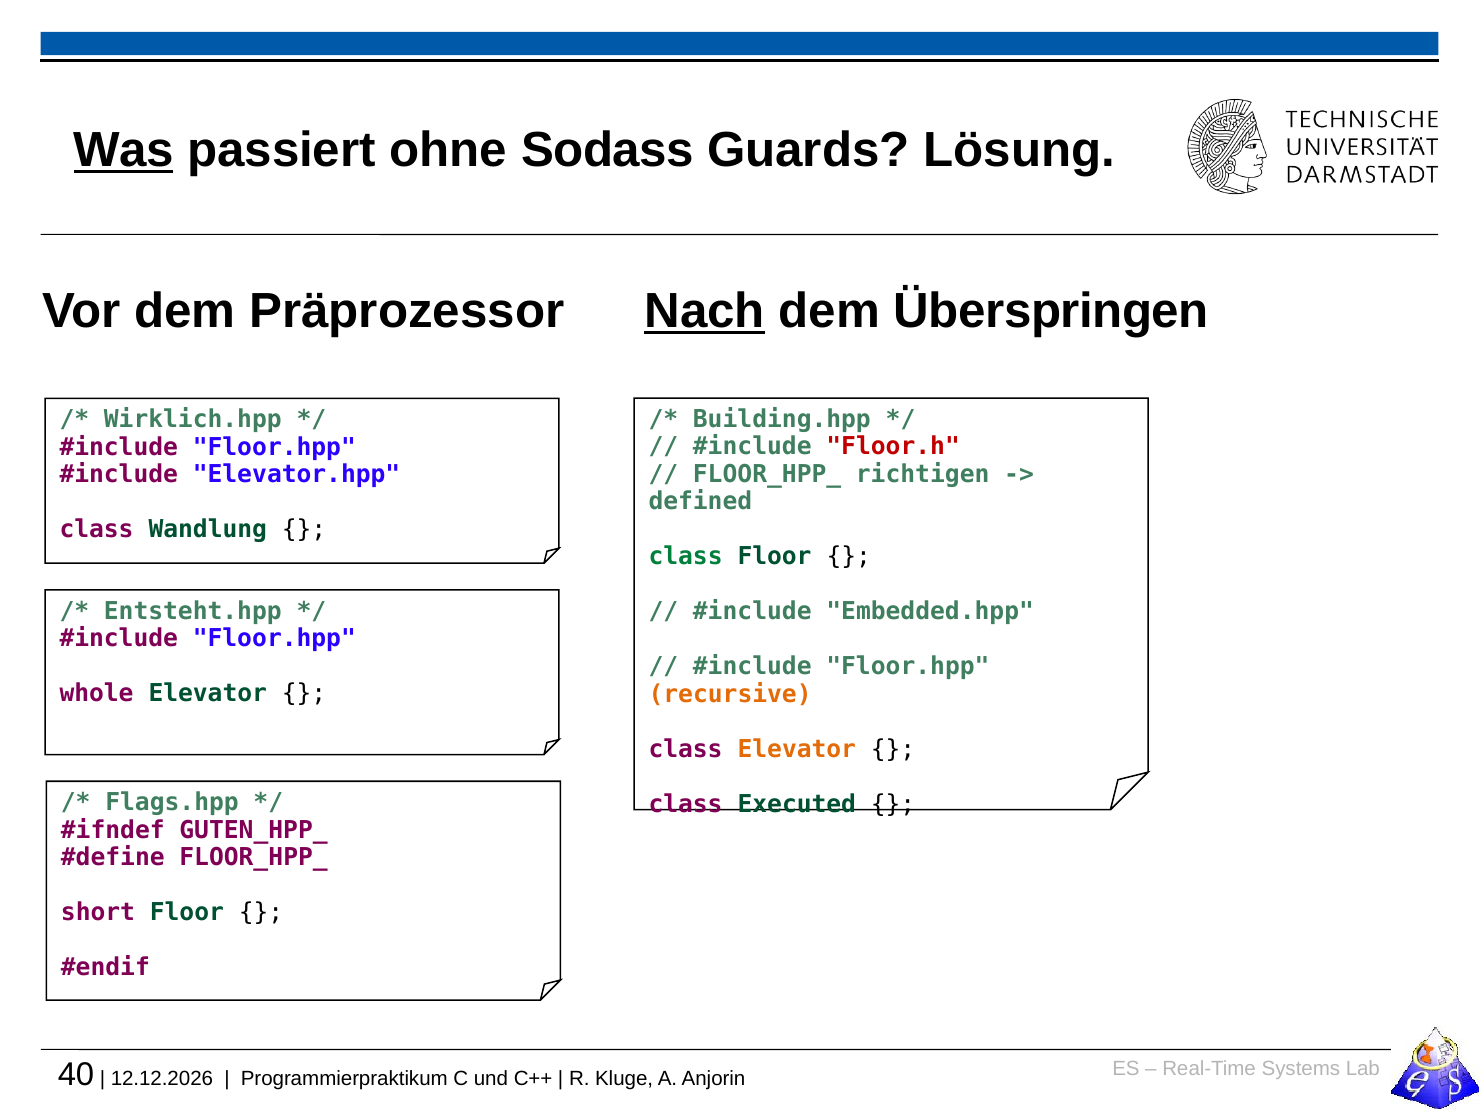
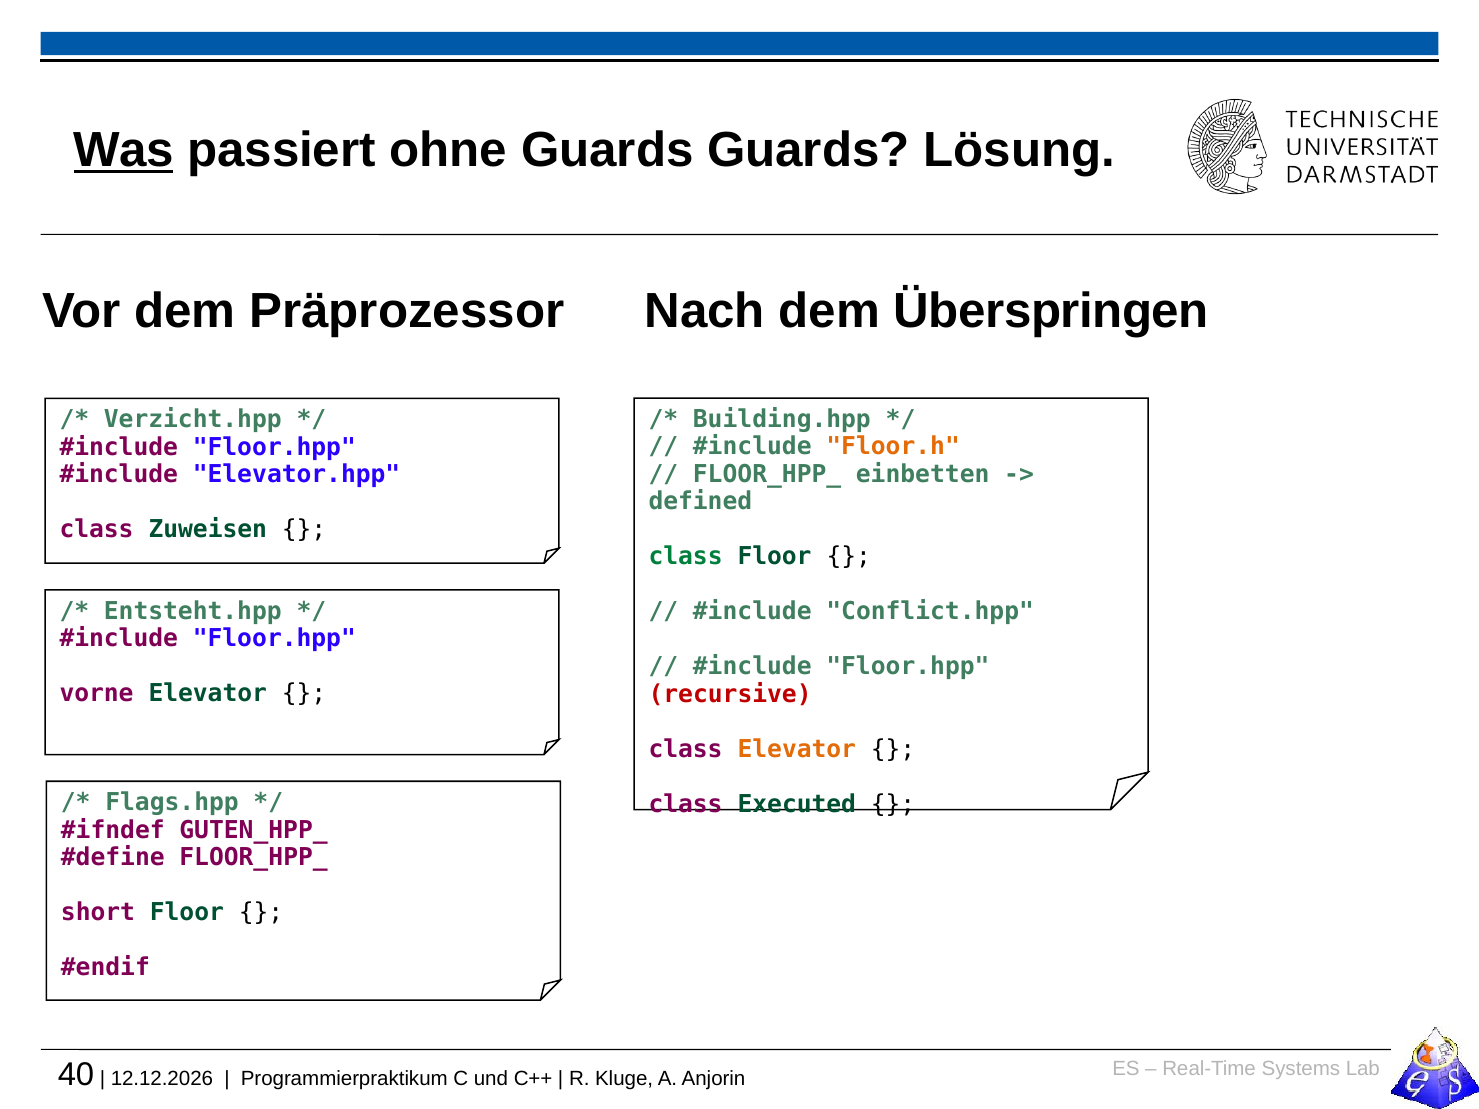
ohne Sodass: Sodass -> Guards
Nach underline: present -> none
Wirklich.hpp: Wirklich.hpp -> Verzicht.hpp
Floor.h colour: red -> orange
richtigen: richtigen -> einbetten
Wandlung: Wandlung -> Zuweisen
Embedded.hpp: Embedded.hpp -> Conflict.hpp
whole: whole -> vorne
recursive colour: orange -> red
